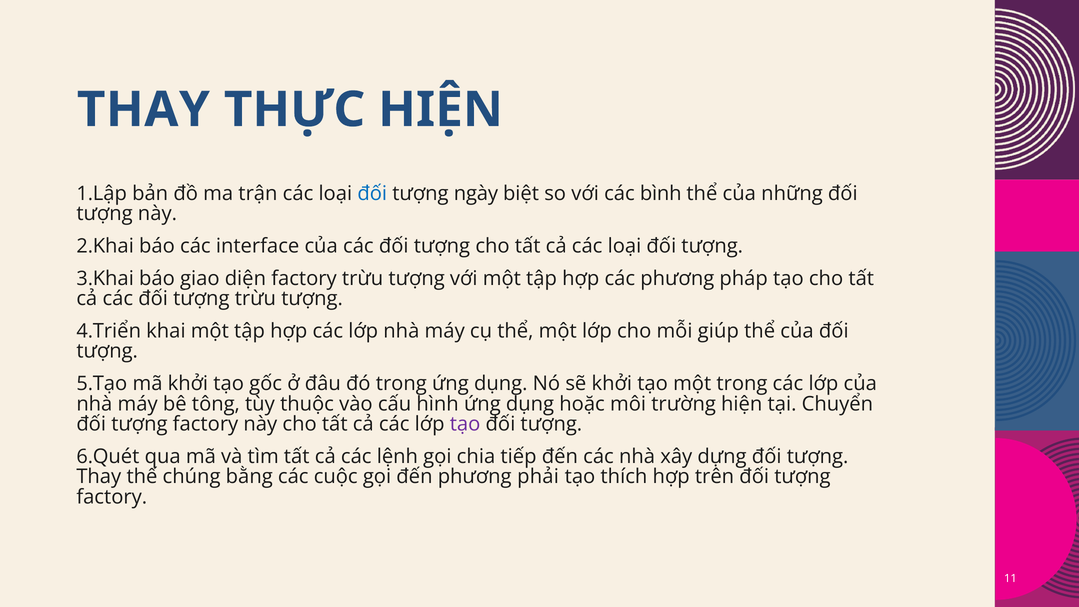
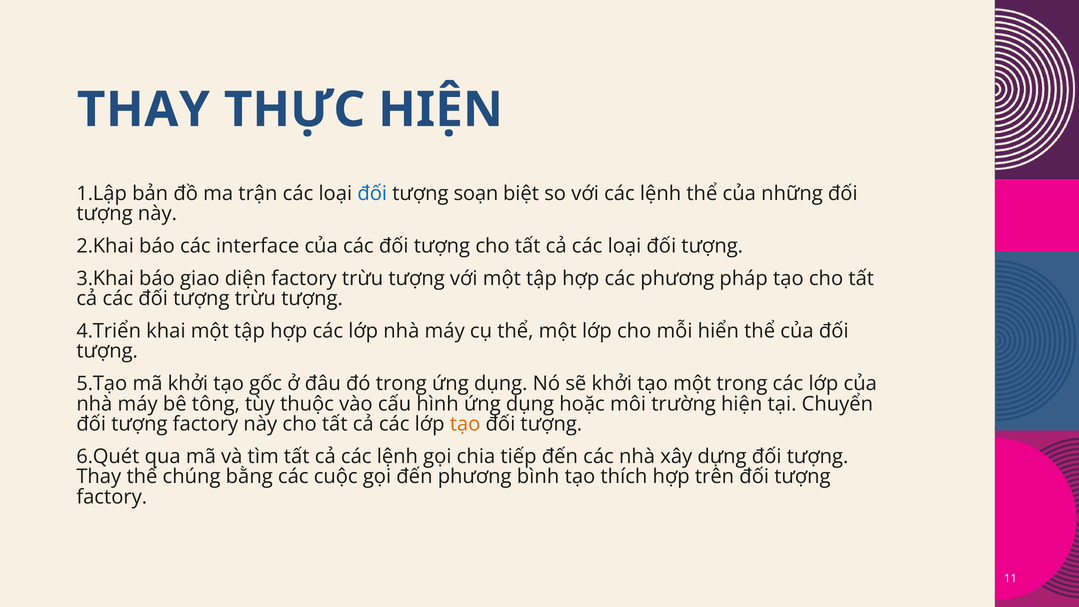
ngày: ngày -> soạn
với các bình: bình -> lệnh
giúp: giúp -> hiển
tạo at (465, 424) colour: purple -> orange
phải: phải -> bình
